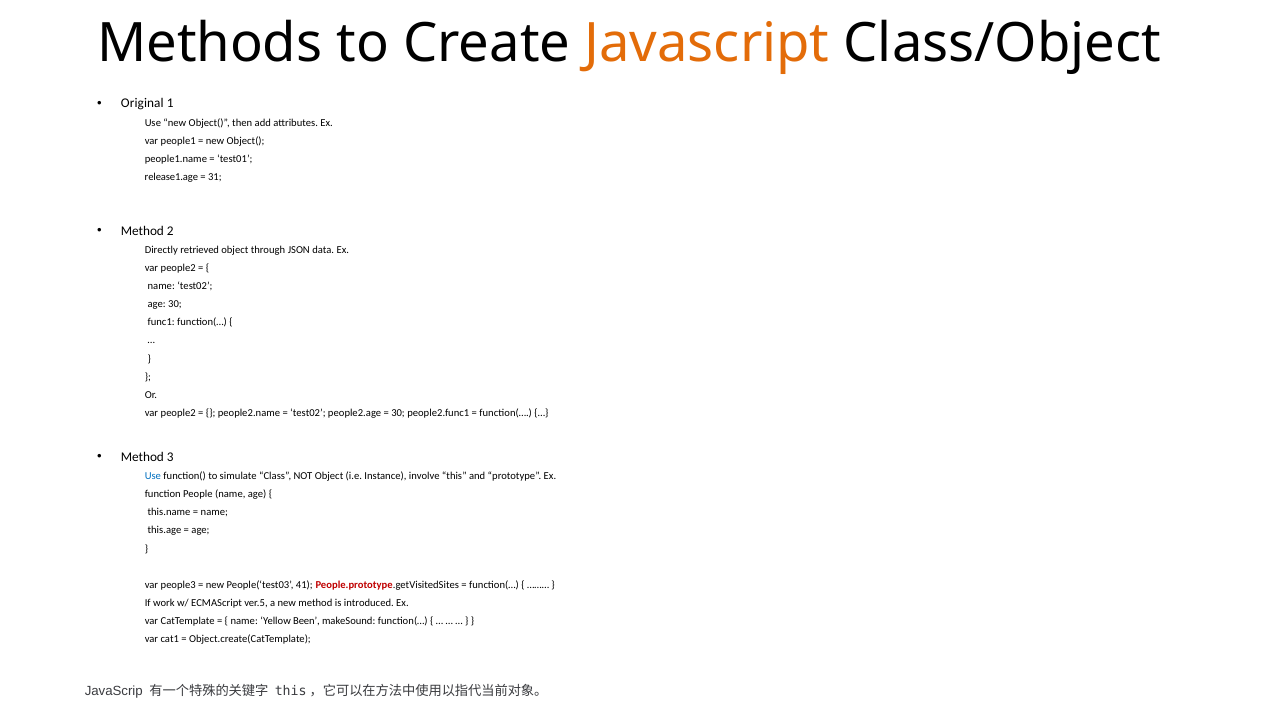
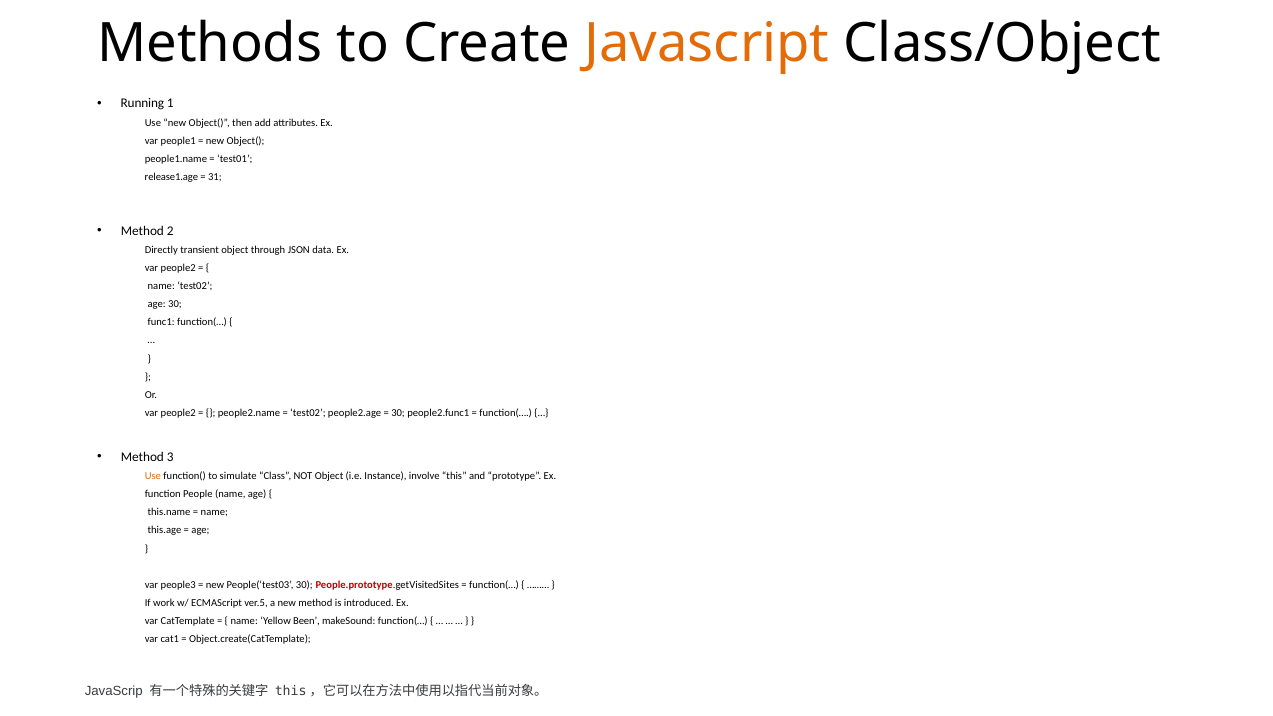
Original: Original -> Running
retrieved: retrieved -> transient
Use at (153, 476) colour: blue -> orange
People(‘test03 41: 41 -> 30
